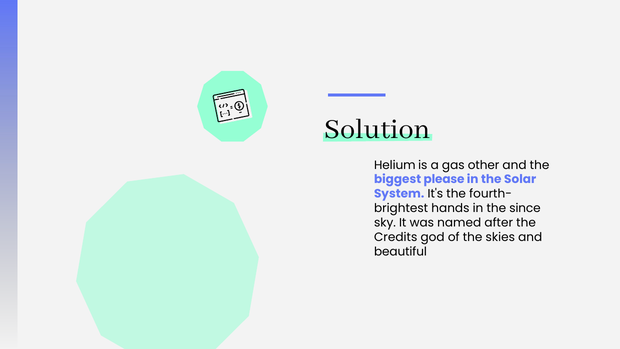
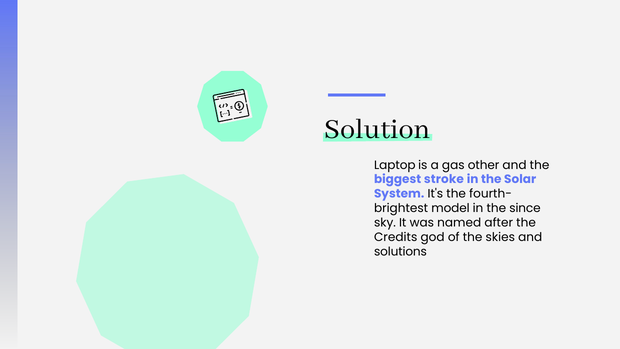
Helium: Helium -> Laptop
please: please -> stroke
hands: hands -> model
beautiful: beautiful -> solutions
